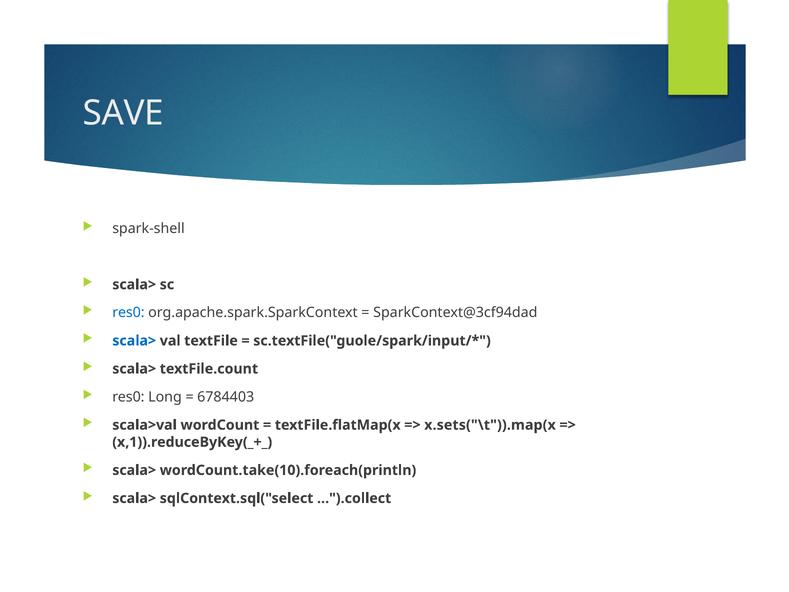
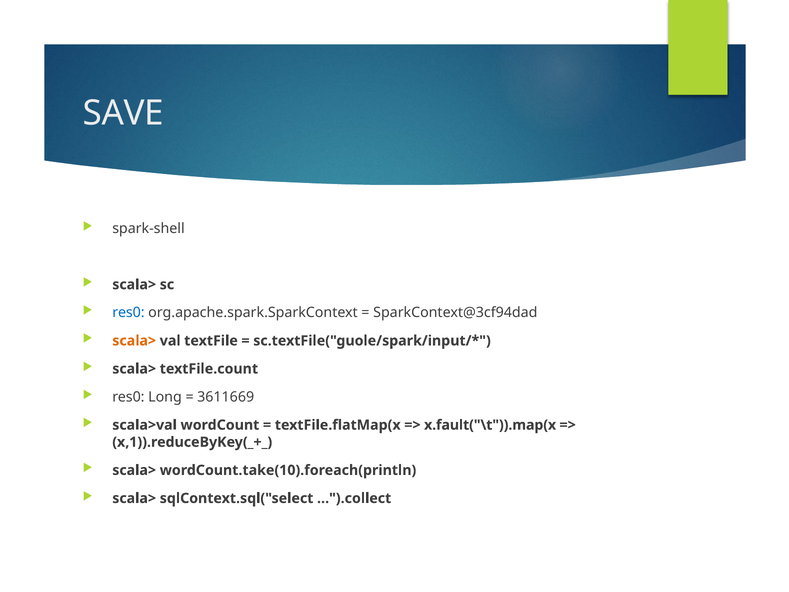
scala> at (134, 341) colour: blue -> orange
6784403: 6784403 -> 3611669
x.sets("\t")).map(x: x.sets("\t")).map(x -> x.fault("\t")).map(x
